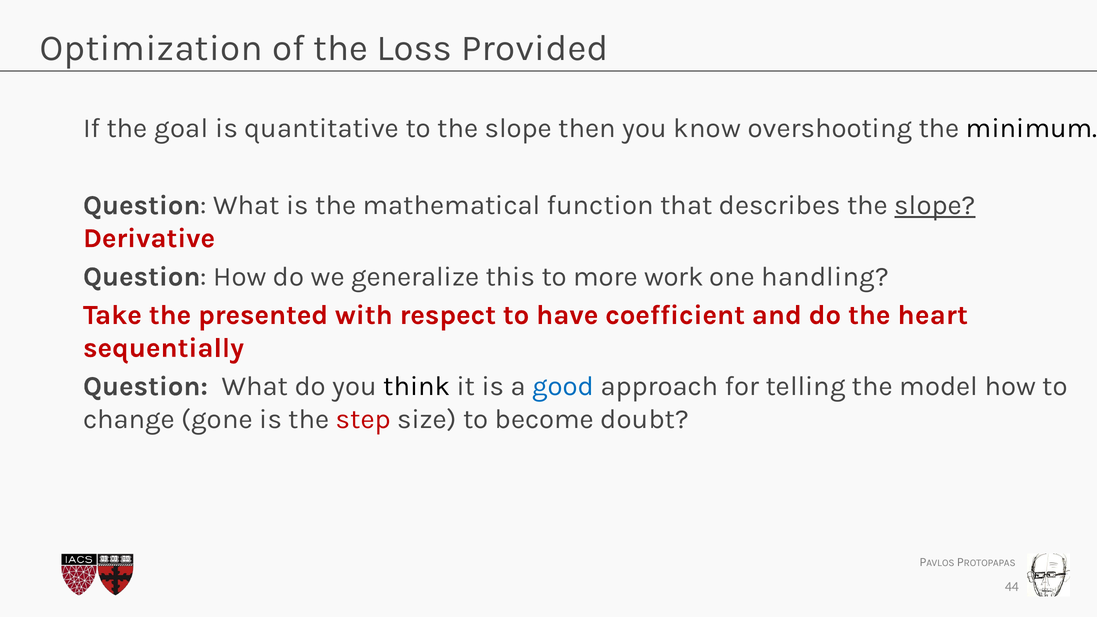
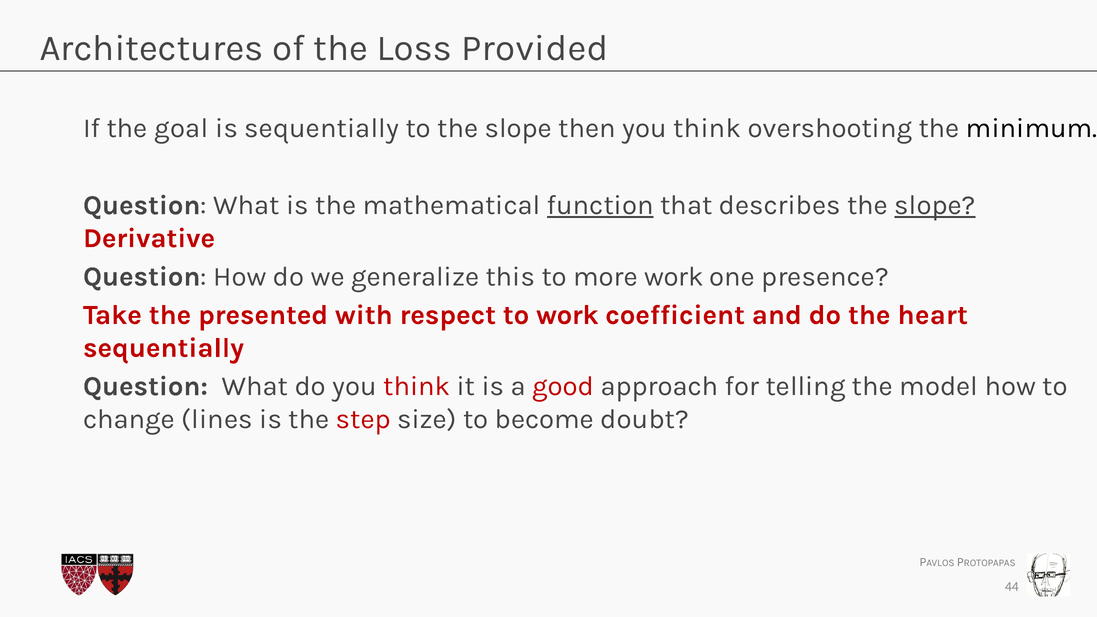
Optimization: Optimization -> Architectures
is quantitative: quantitative -> sequentially
then you know: know -> think
function underline: none -> present
handling: handling -> presence
to have: have -> work
think at (417, 386) colour: black -> red
good colour: blue -> red
gone: gone -> lines
